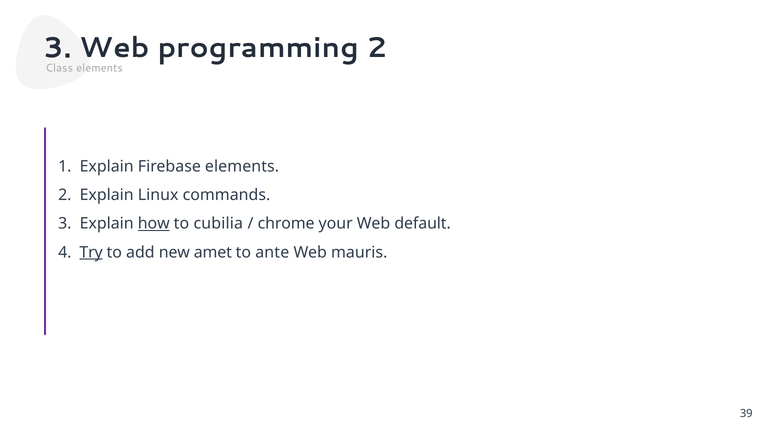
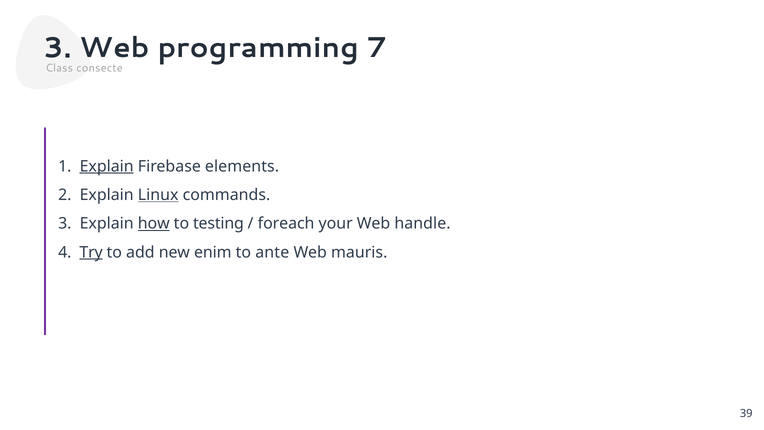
programming 2: 2 -> 7
Class elements: elements -> consecte
Explain at (107, 166) underline: none -> present
Linux underline: none -> present
cubilia: cubilia -> testing
chrome: chrome -> foreach
default: default -> handle
amet: amet -> enim
